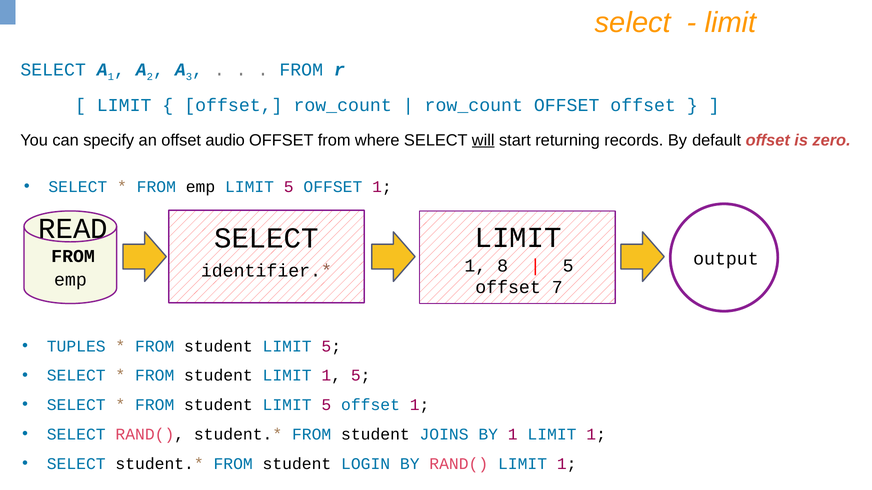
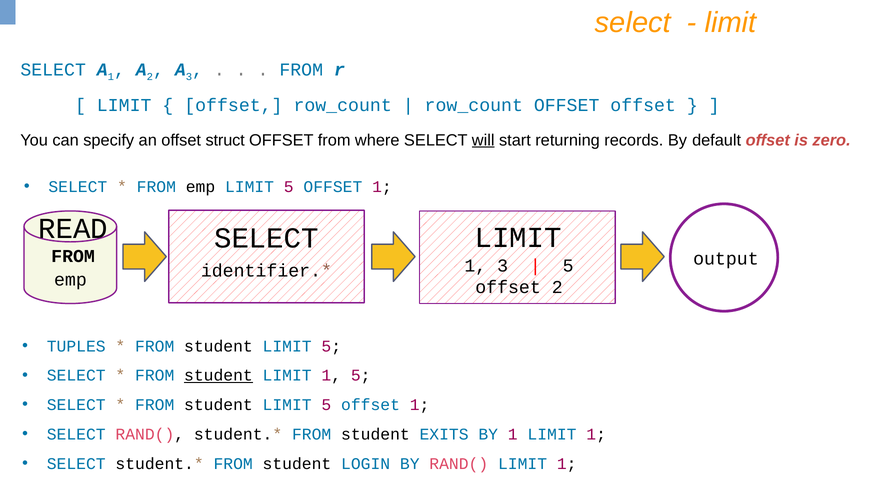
audio: audio -> struct
1 8: 8 -> 3
offset 7: 7 -> 2
student at (218, 376) underline: none -> present
JOINS: JOINS -> EXITS
